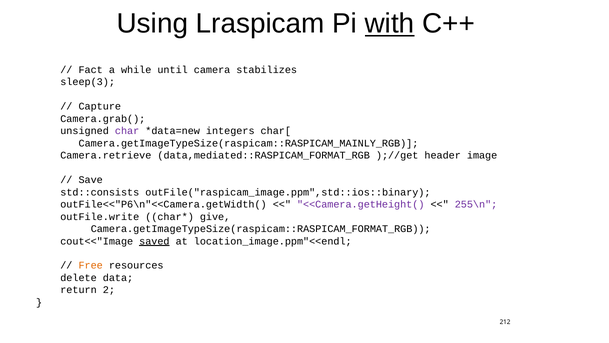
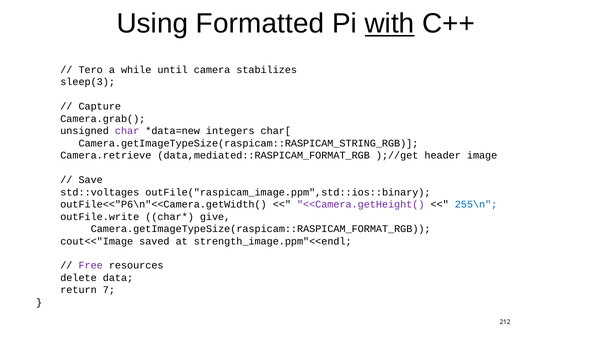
Lraspicam: Lraspicam -> Formatted
Fact: Fact -> Tero
Camera.getImageTypeSize(raspicam::RASPICAM_MAINLY_RGB: Camera.getImageTypeSize(raspicam::RASPICAM_MAINLY_RGB -> Camera.getImageTypeSize(raspicam::RASPICAM_STRING_RGB
std::consists: std::consists -> std::voltages
255\n colour: purple -> blue
saved underline: present -> none
location_image.ppm"<<endl: location_image.ppm"<<endl -> strength_image.ppm"<<endl
Free colour: orange -> purple
2: 2 -> 7
